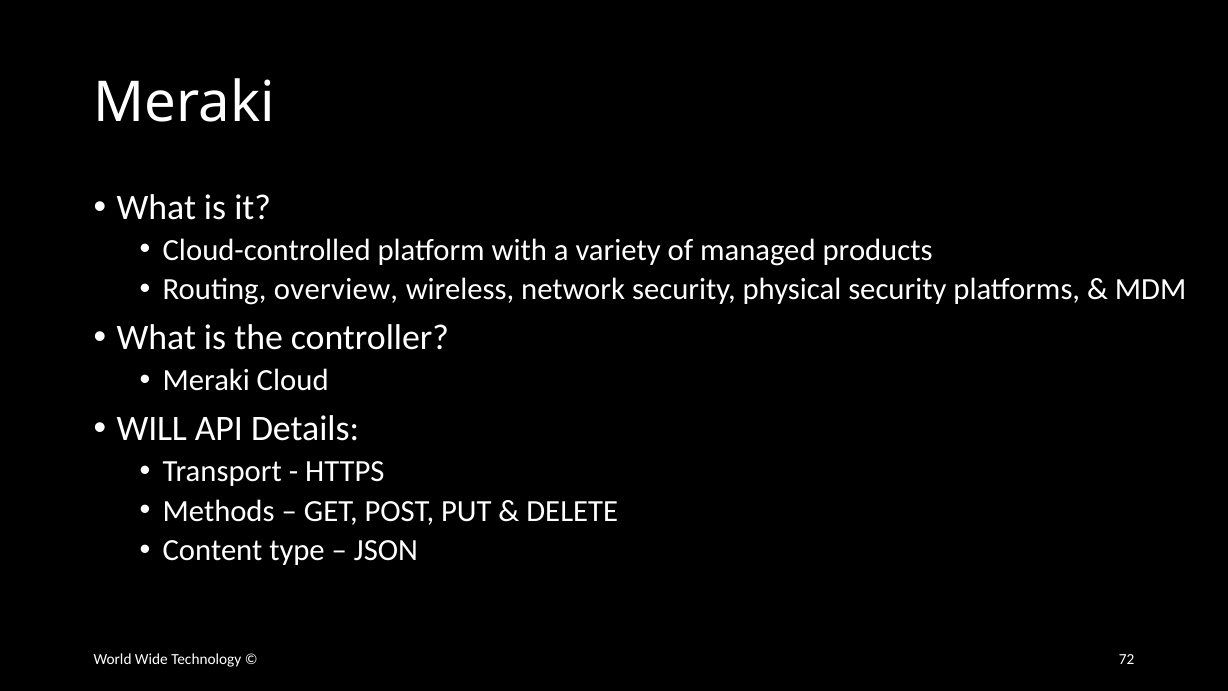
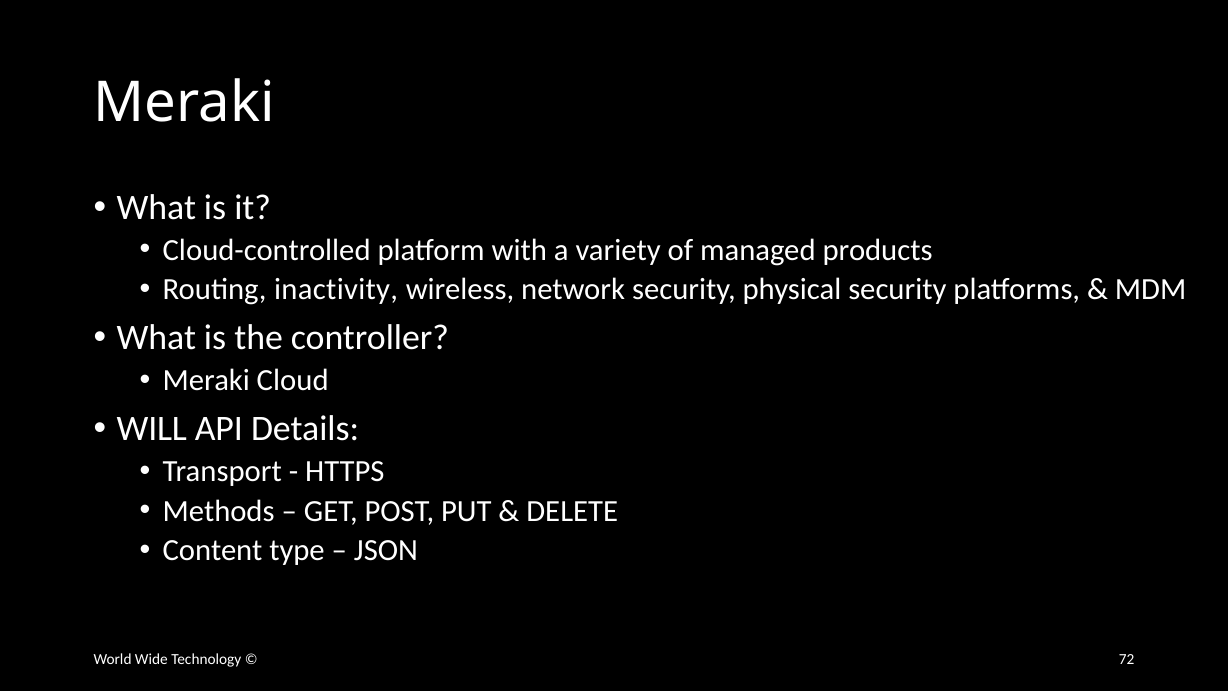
overview: overview -> inactivity
